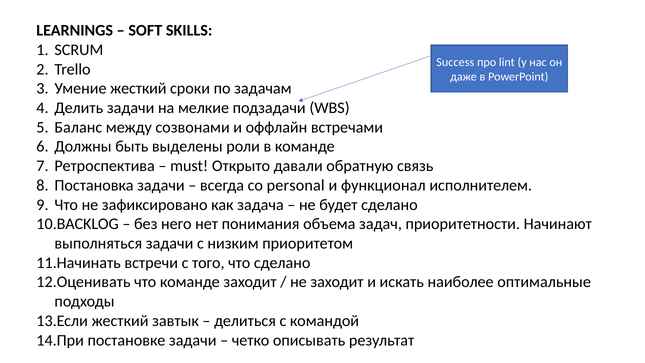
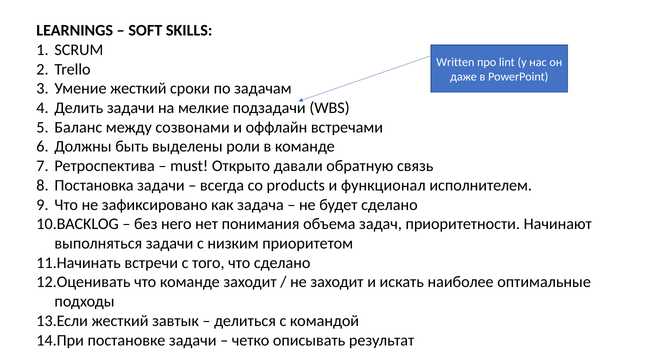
Success: Success -> Written
personal: personal -> products
